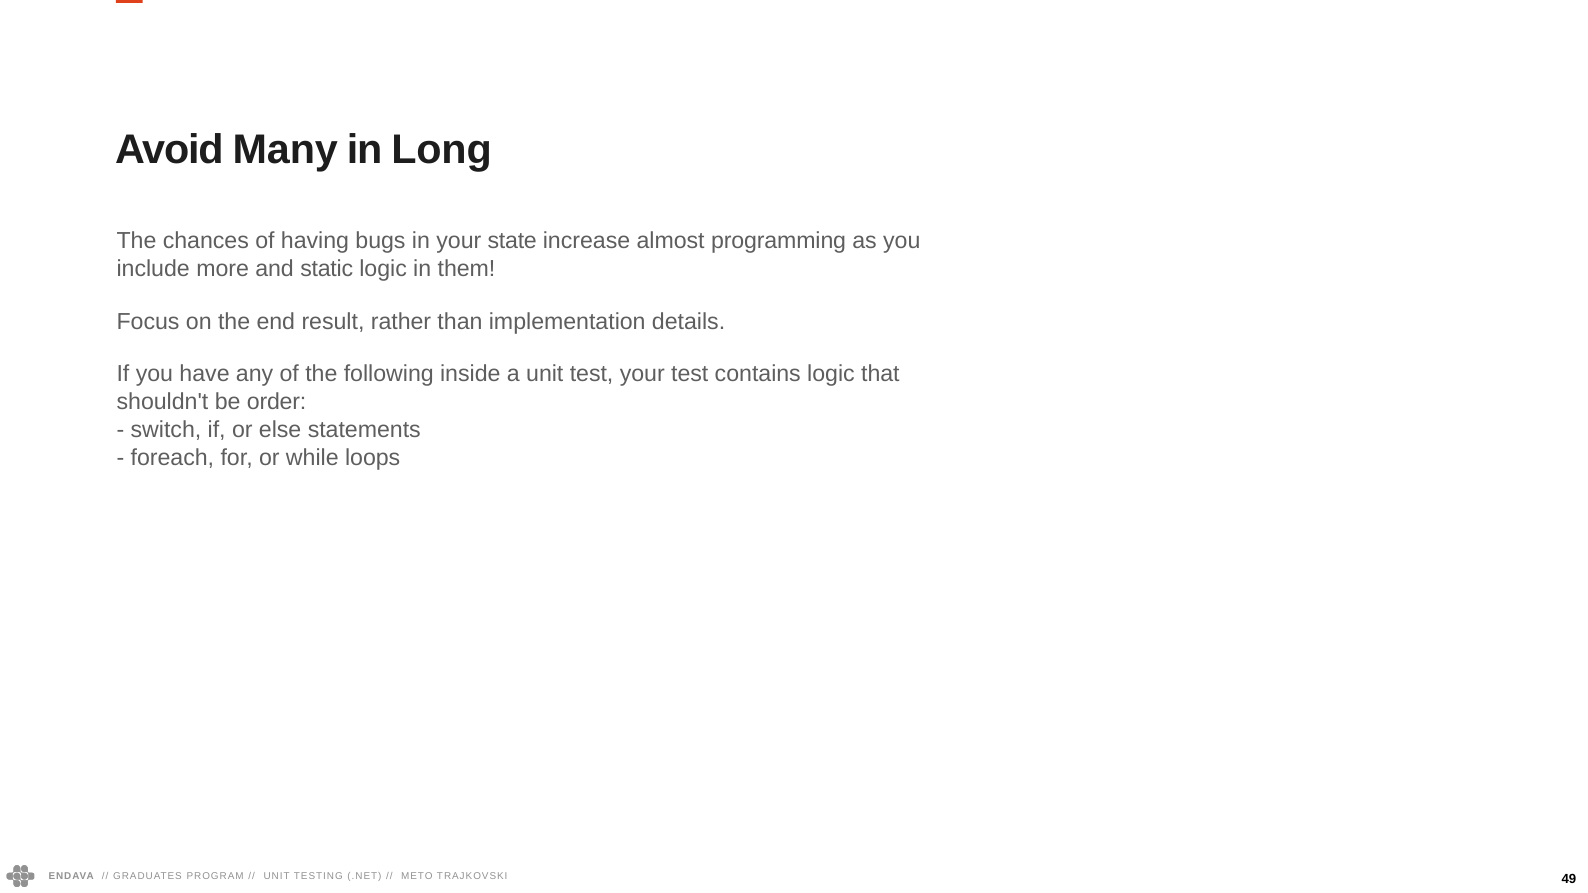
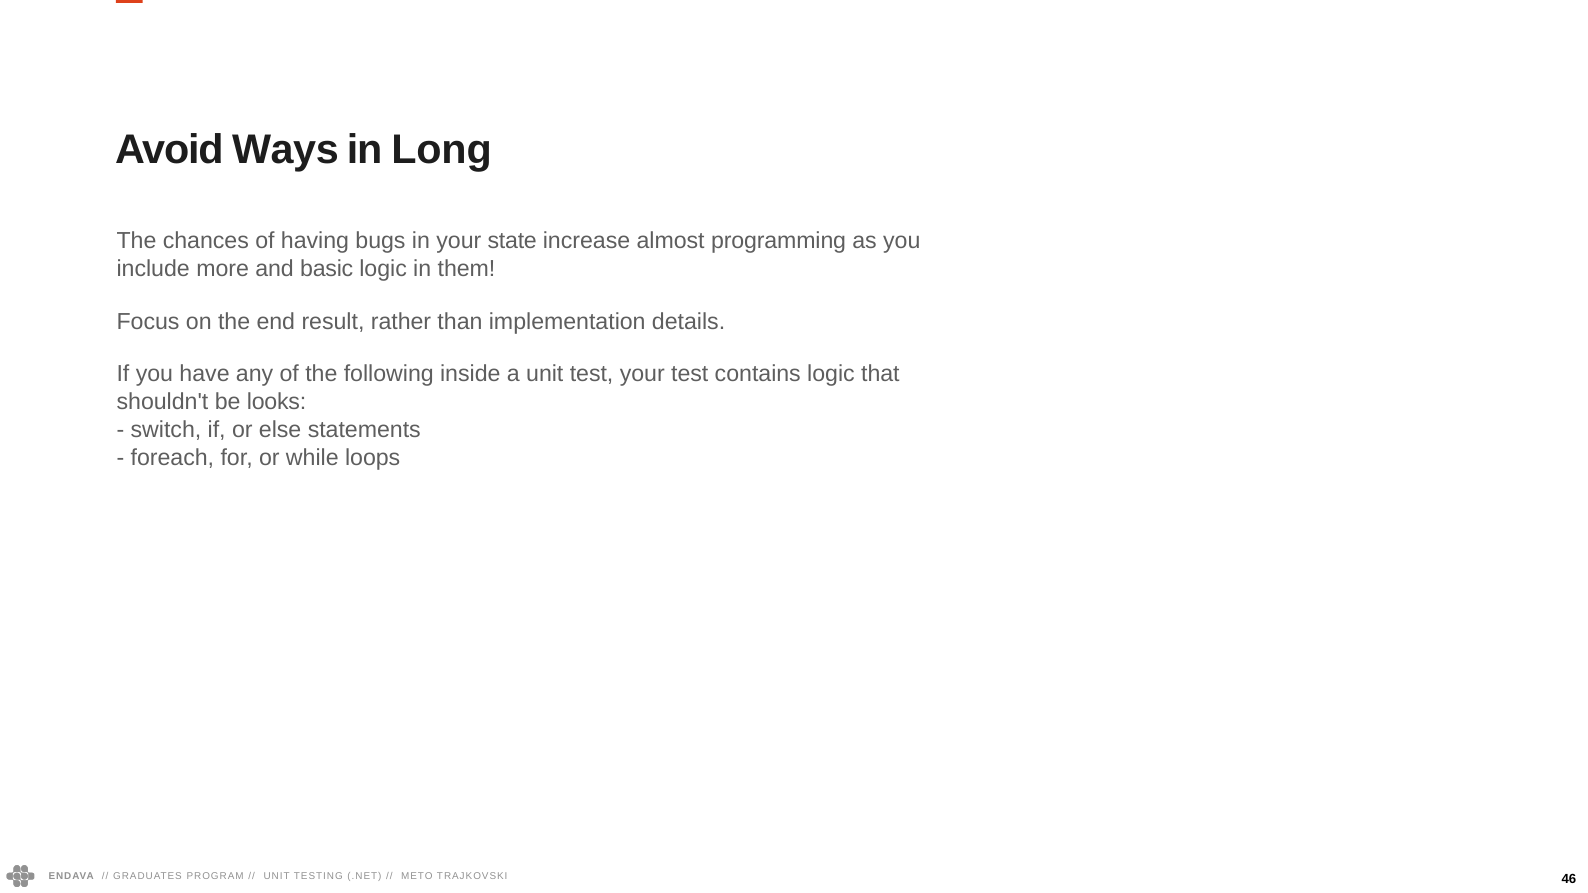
Many: Many -> Ways
static: static -> basic
order: order -> looks
49: 49 -> 46
